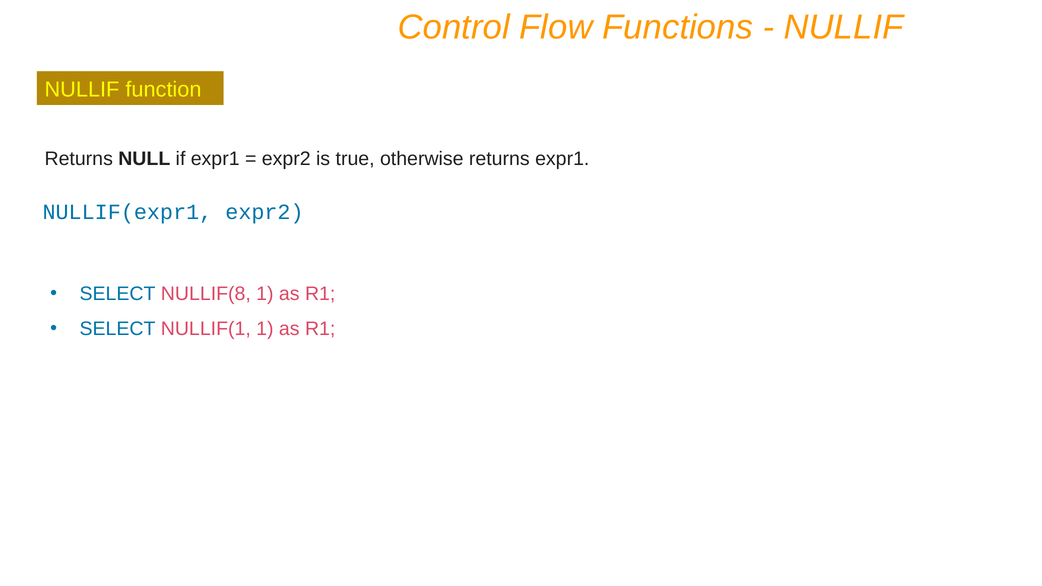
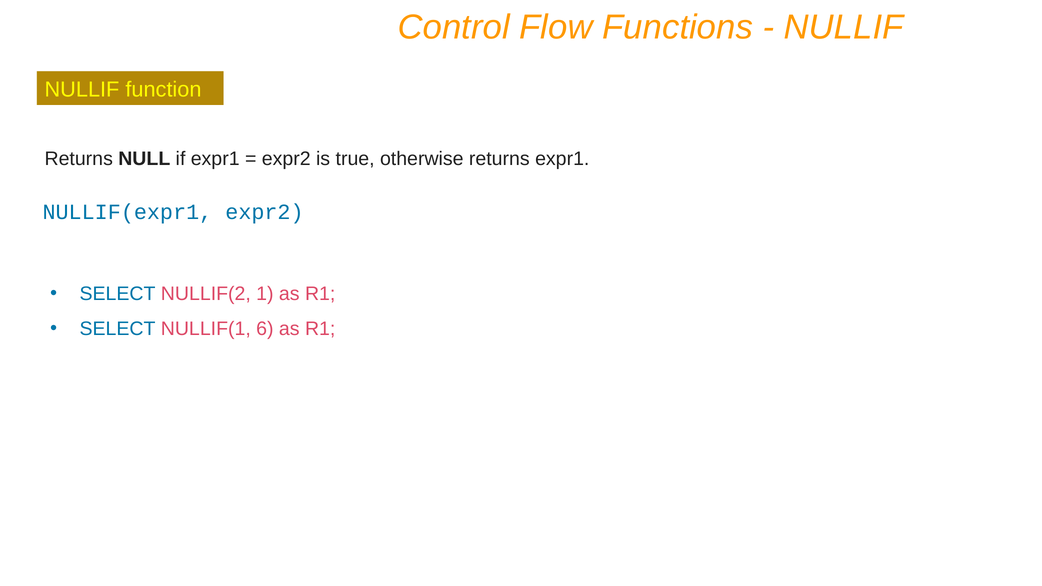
NULLIF(8: NULLIF(8 -> NULLIF(2
NULLIF(1 1: 1 -> 6
